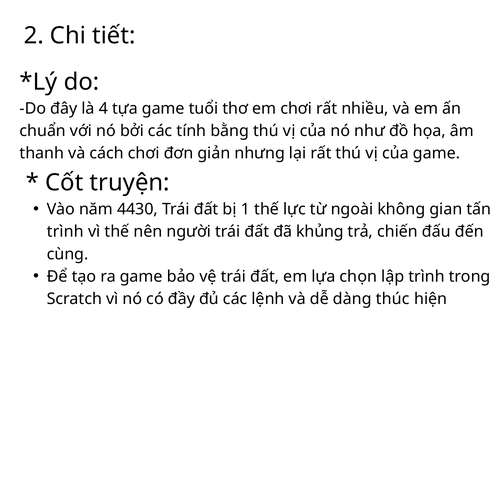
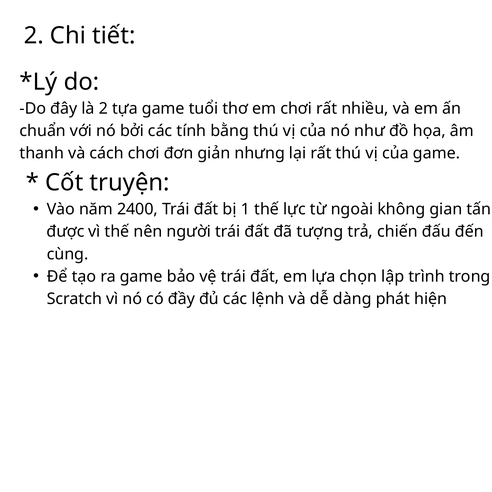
là 4: 4 -> 2
4430: 4430 -> 2400
trình at (65, 232): trình -> được
khủng: khủng -> tượng
thúc: thúc -> phát
